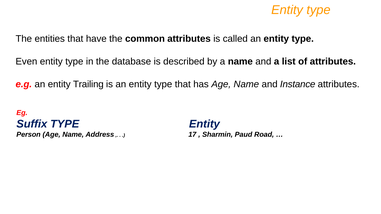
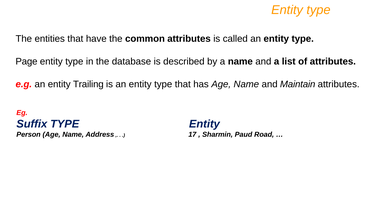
Even: Even -> Page
Instance: Instance -> Maintain
